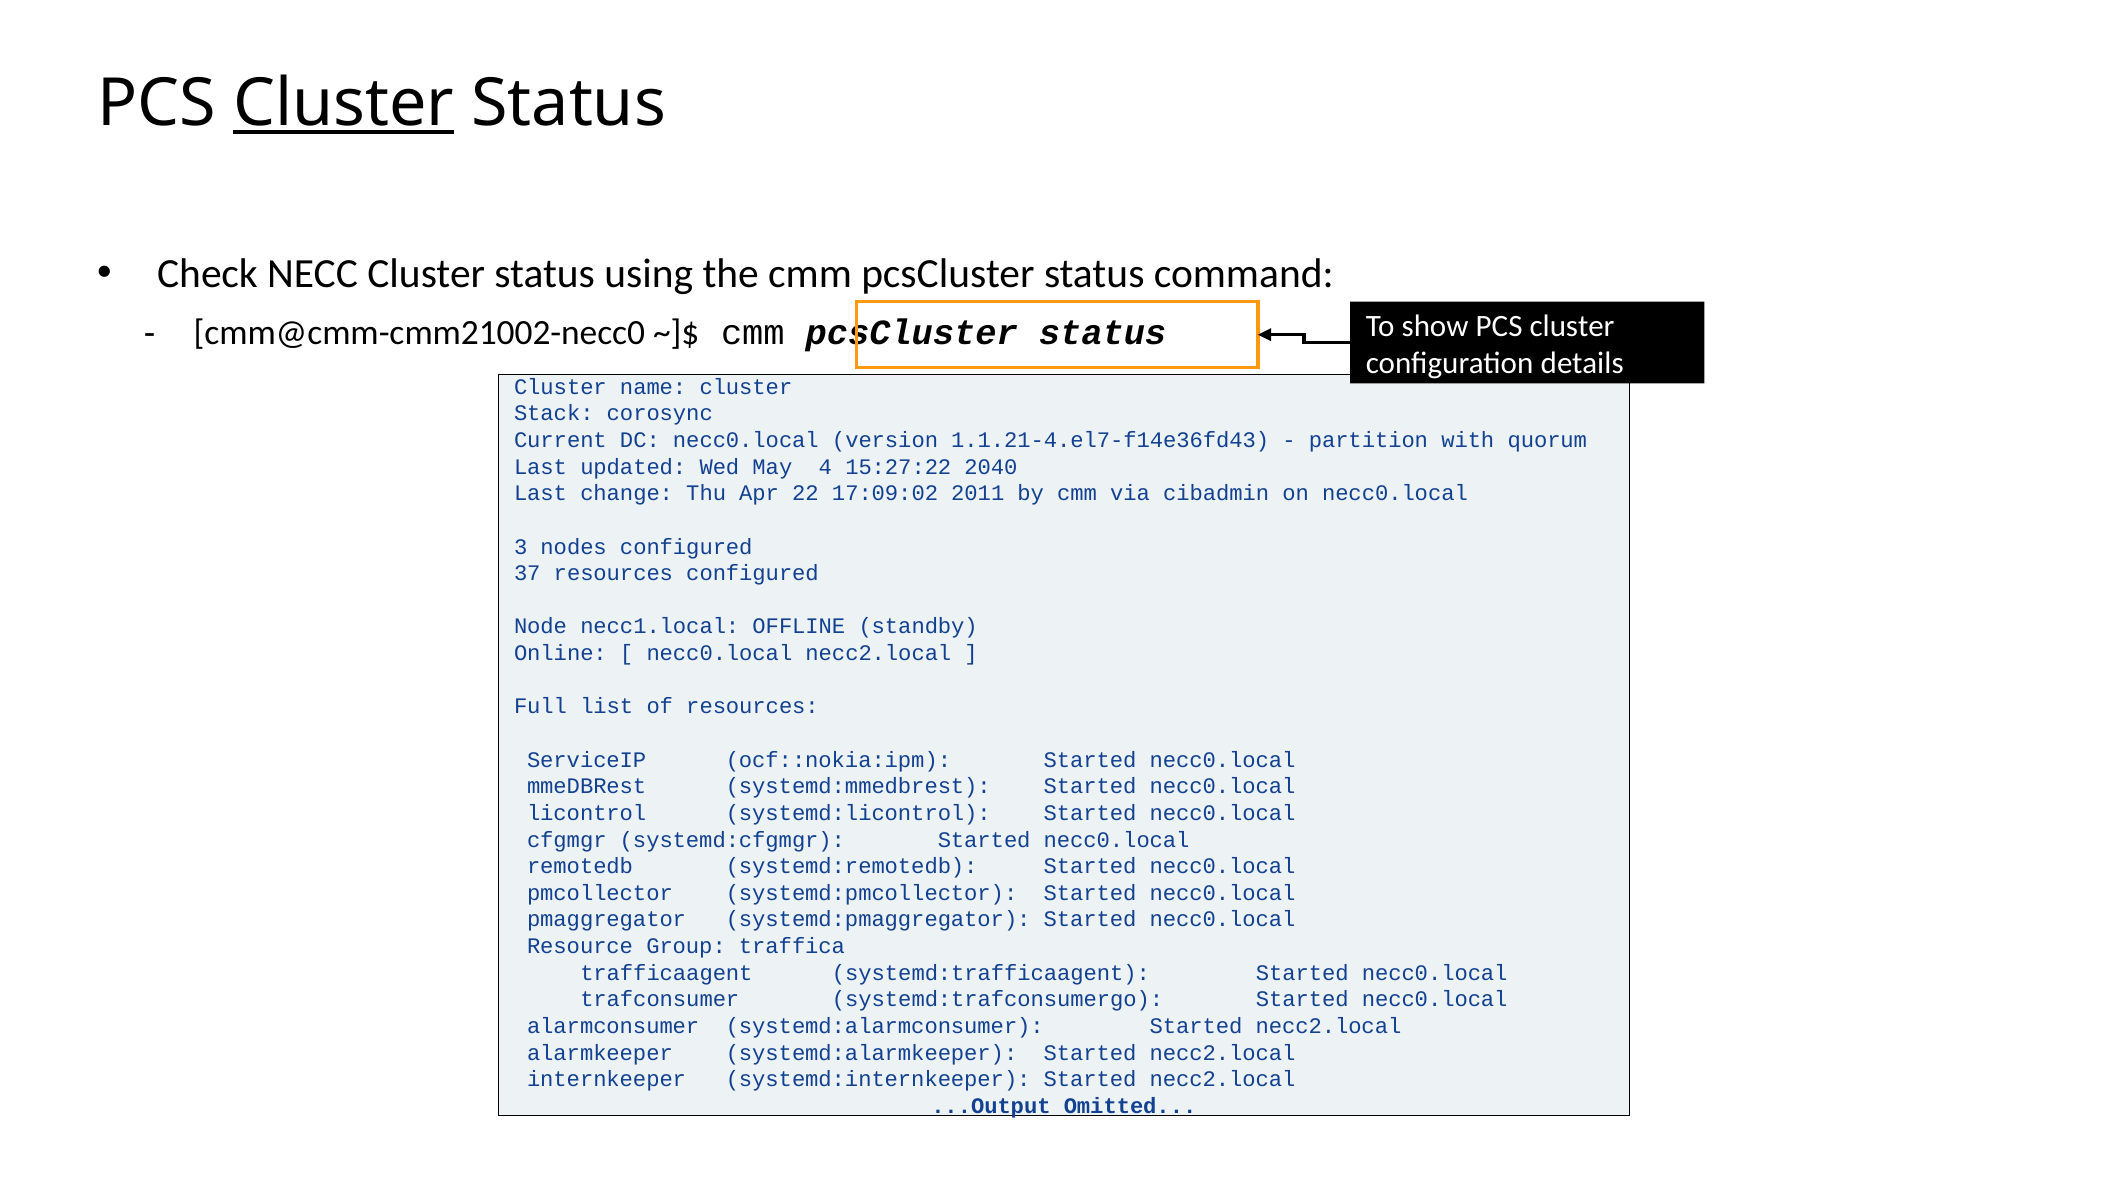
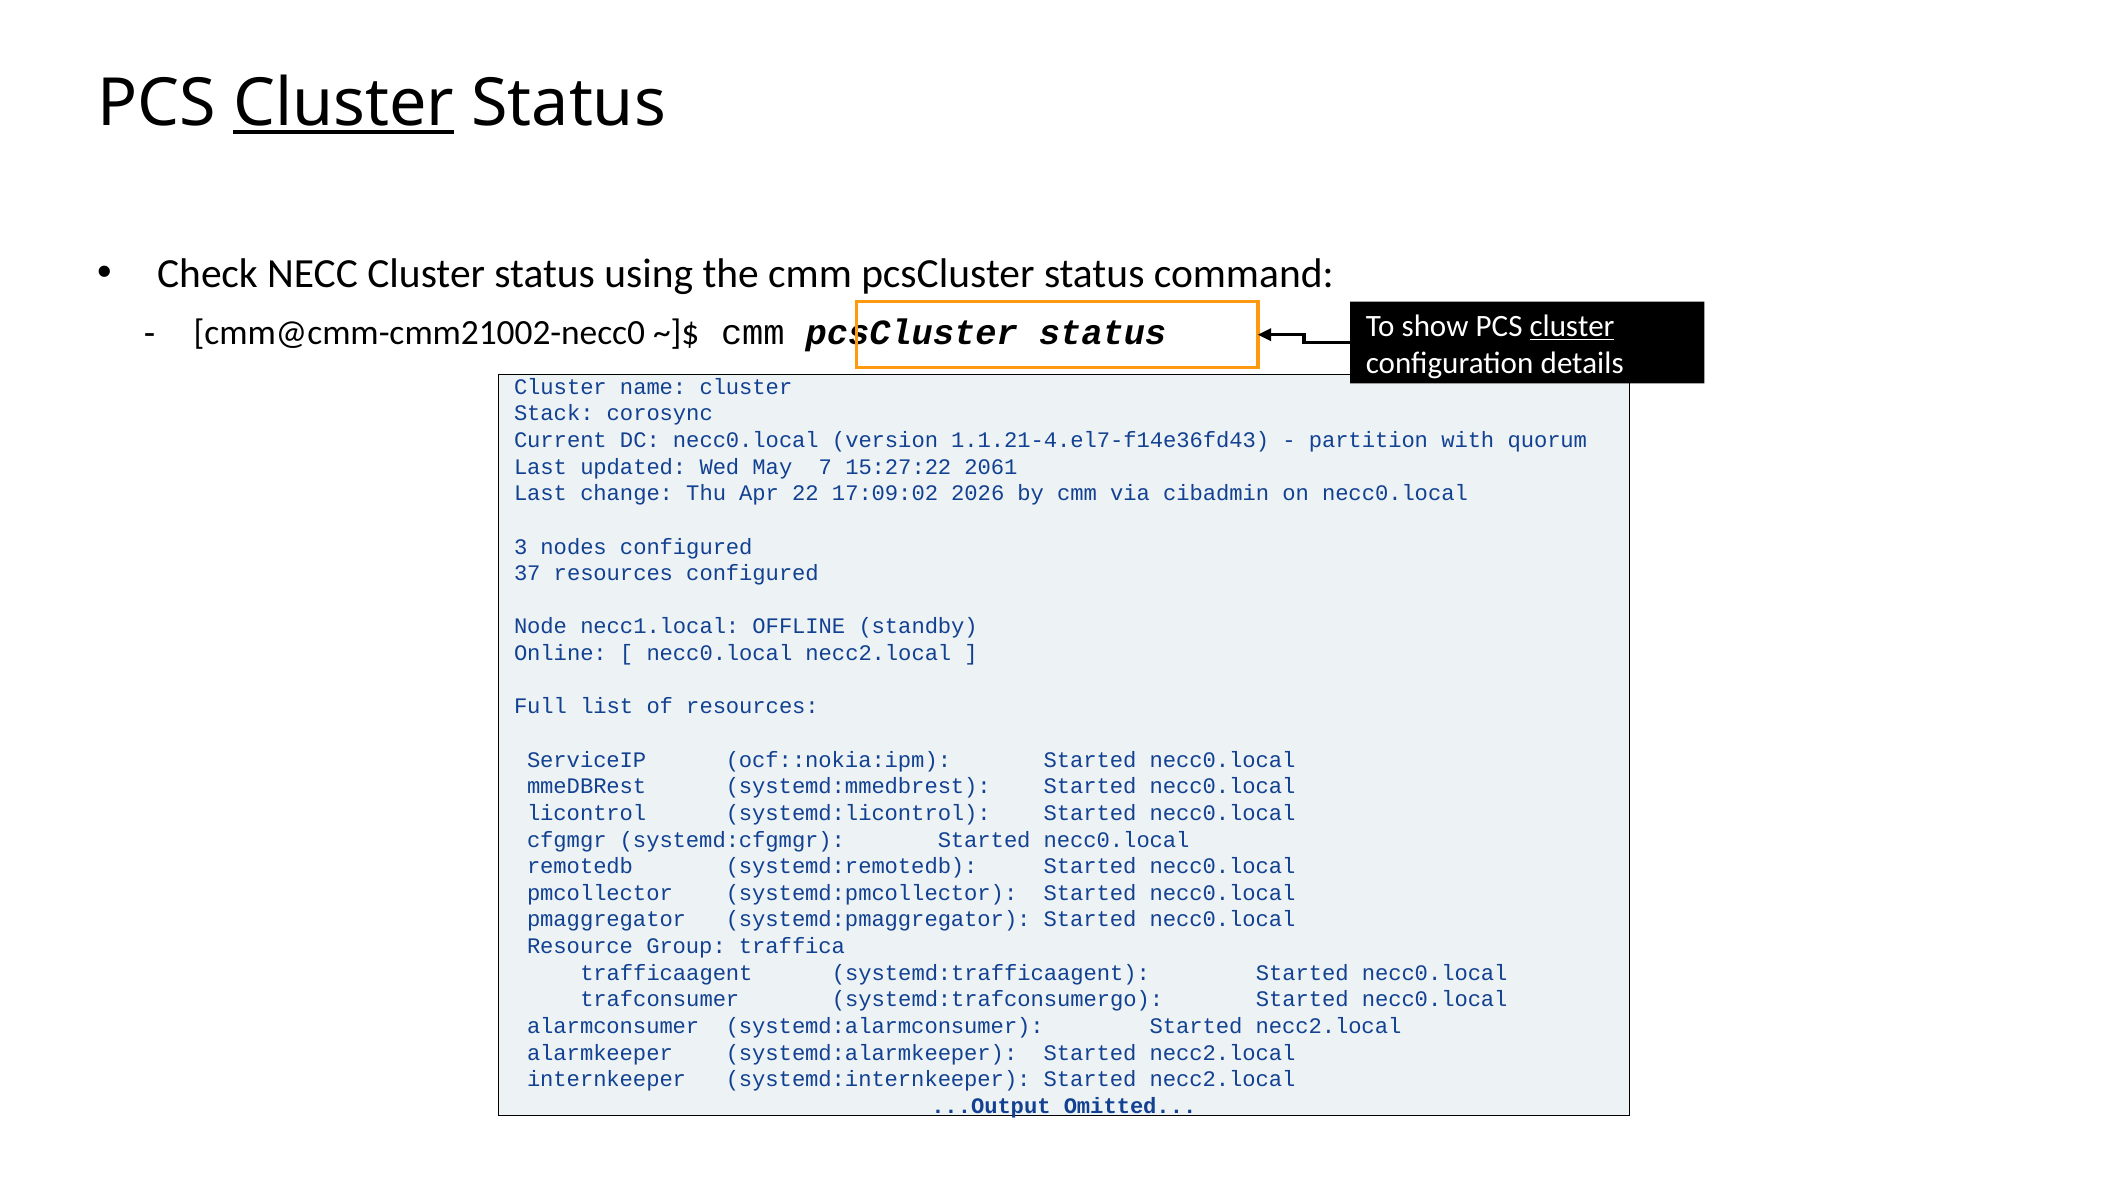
cluster at (1572, 326) underline: none -> present
4: 4 -> 7
2040: 2040 -> 2061
2011: 2011 -> 2026
